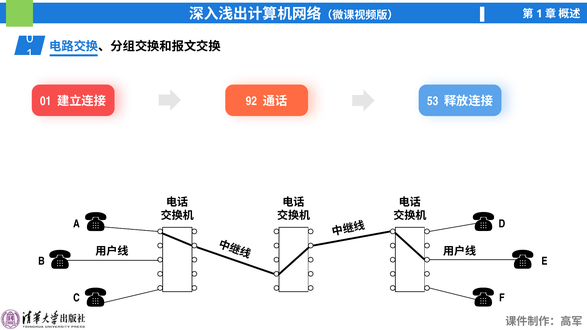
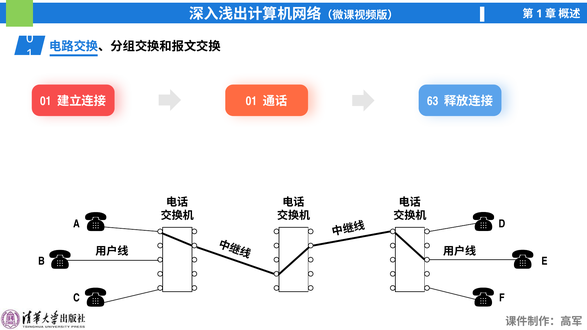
92 at (252, 101): 92 -> 01
53: 53 -> 63
